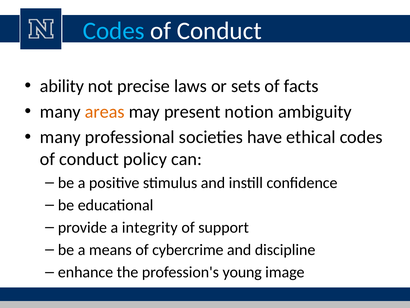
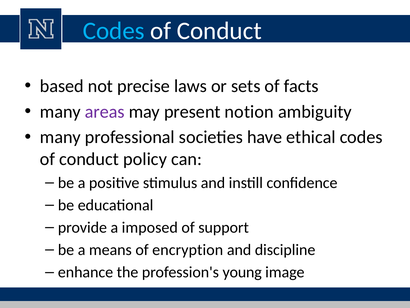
ability: ability -> based
areas colour: orange -> purple
integrity: integrity -> imposed
cybercrime: cybercrime -> encryption
